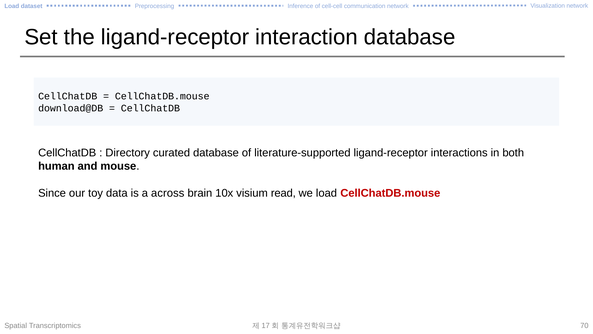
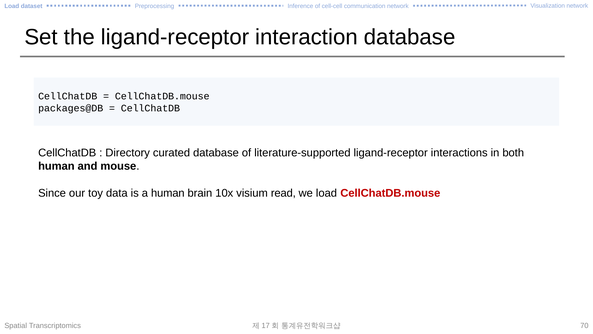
download@DB: download@DB -> packages@DB
a across: across -> human
